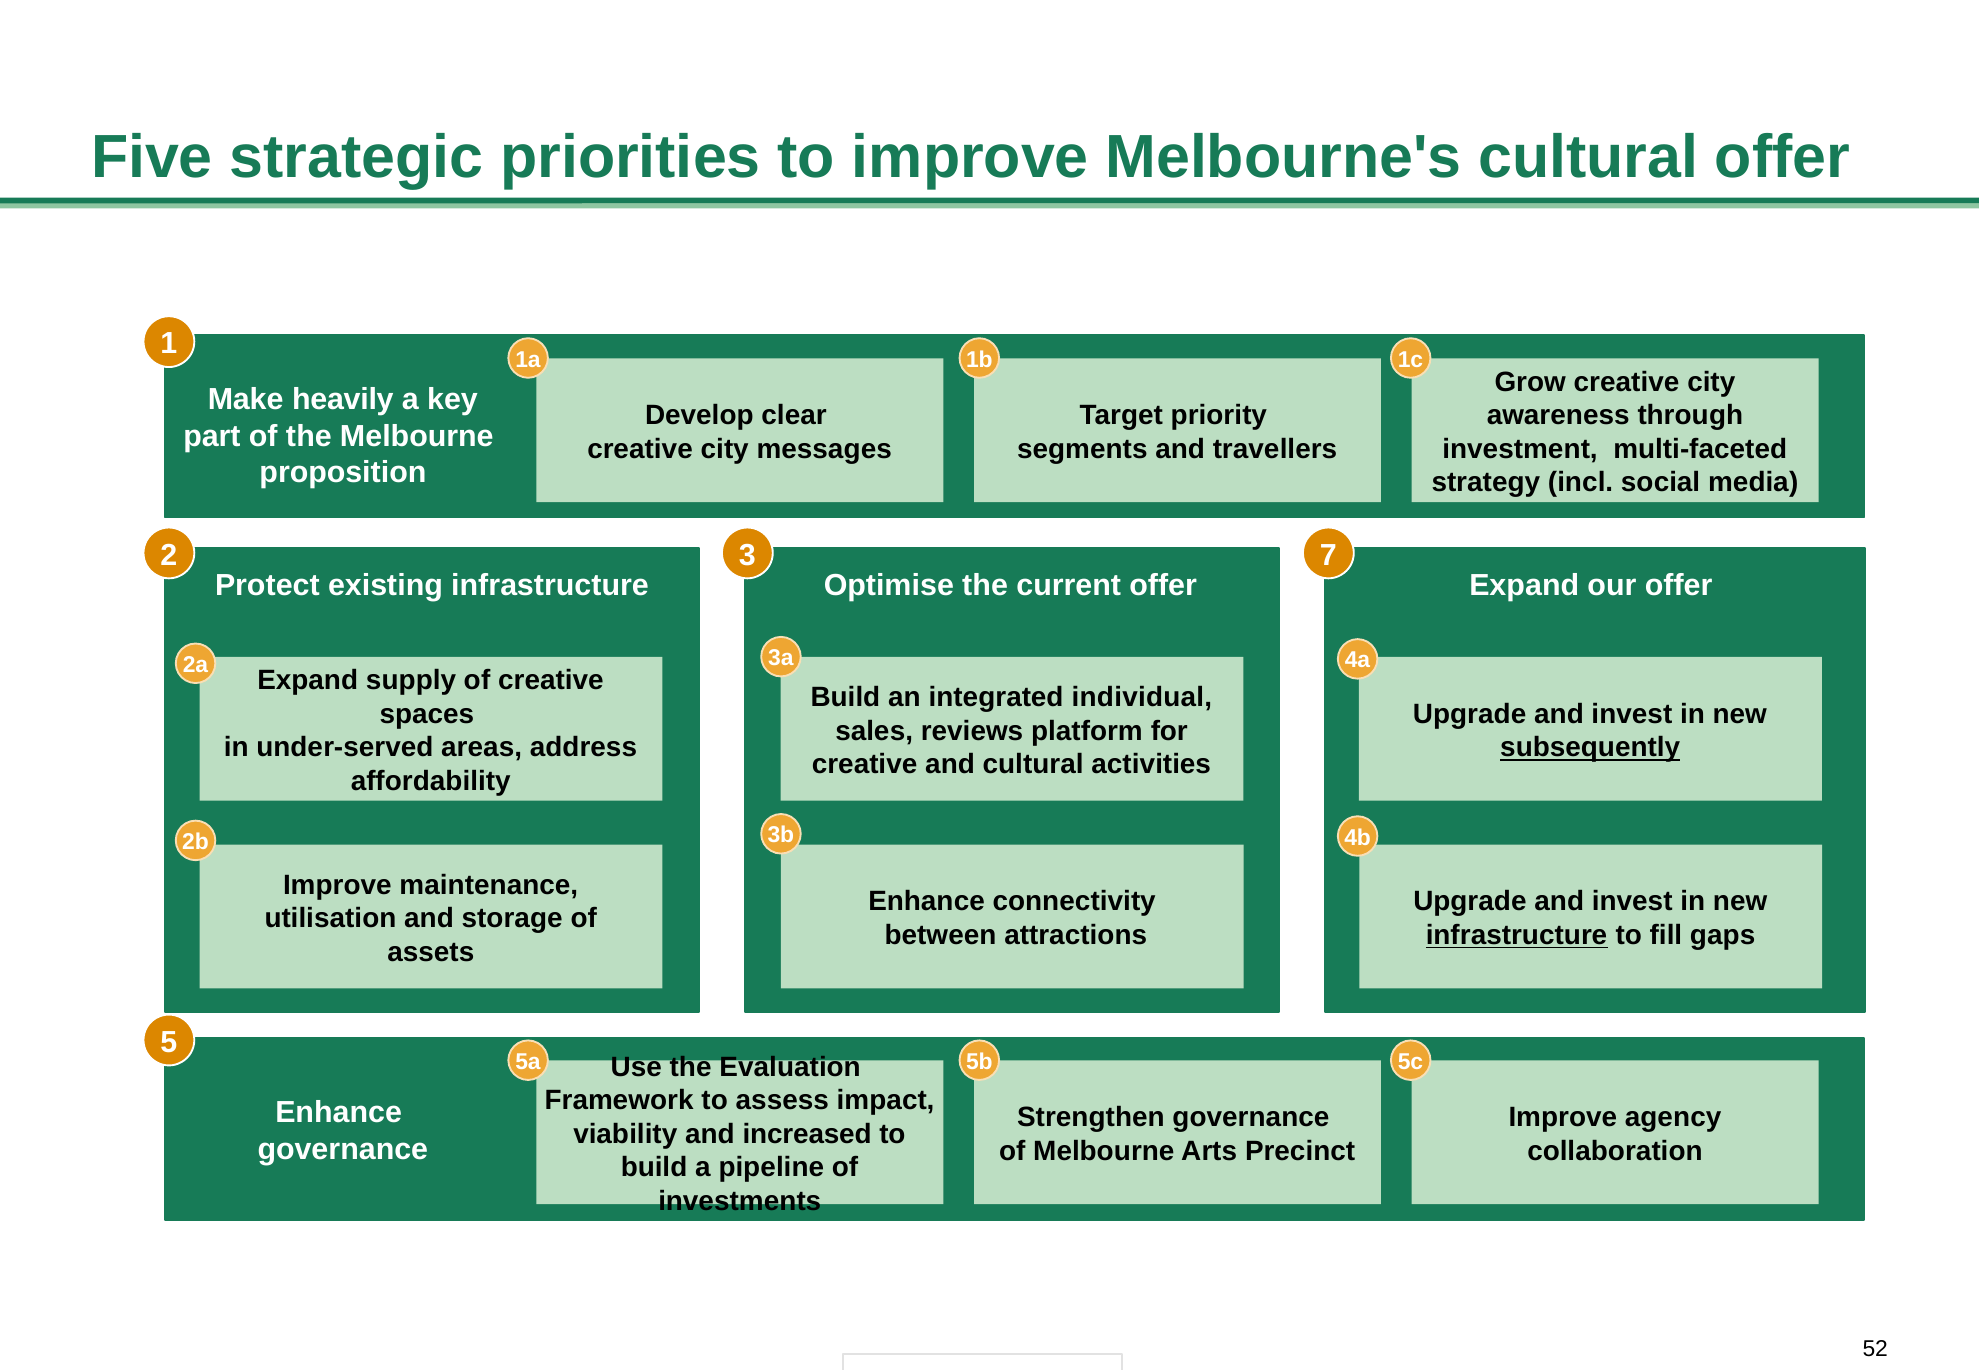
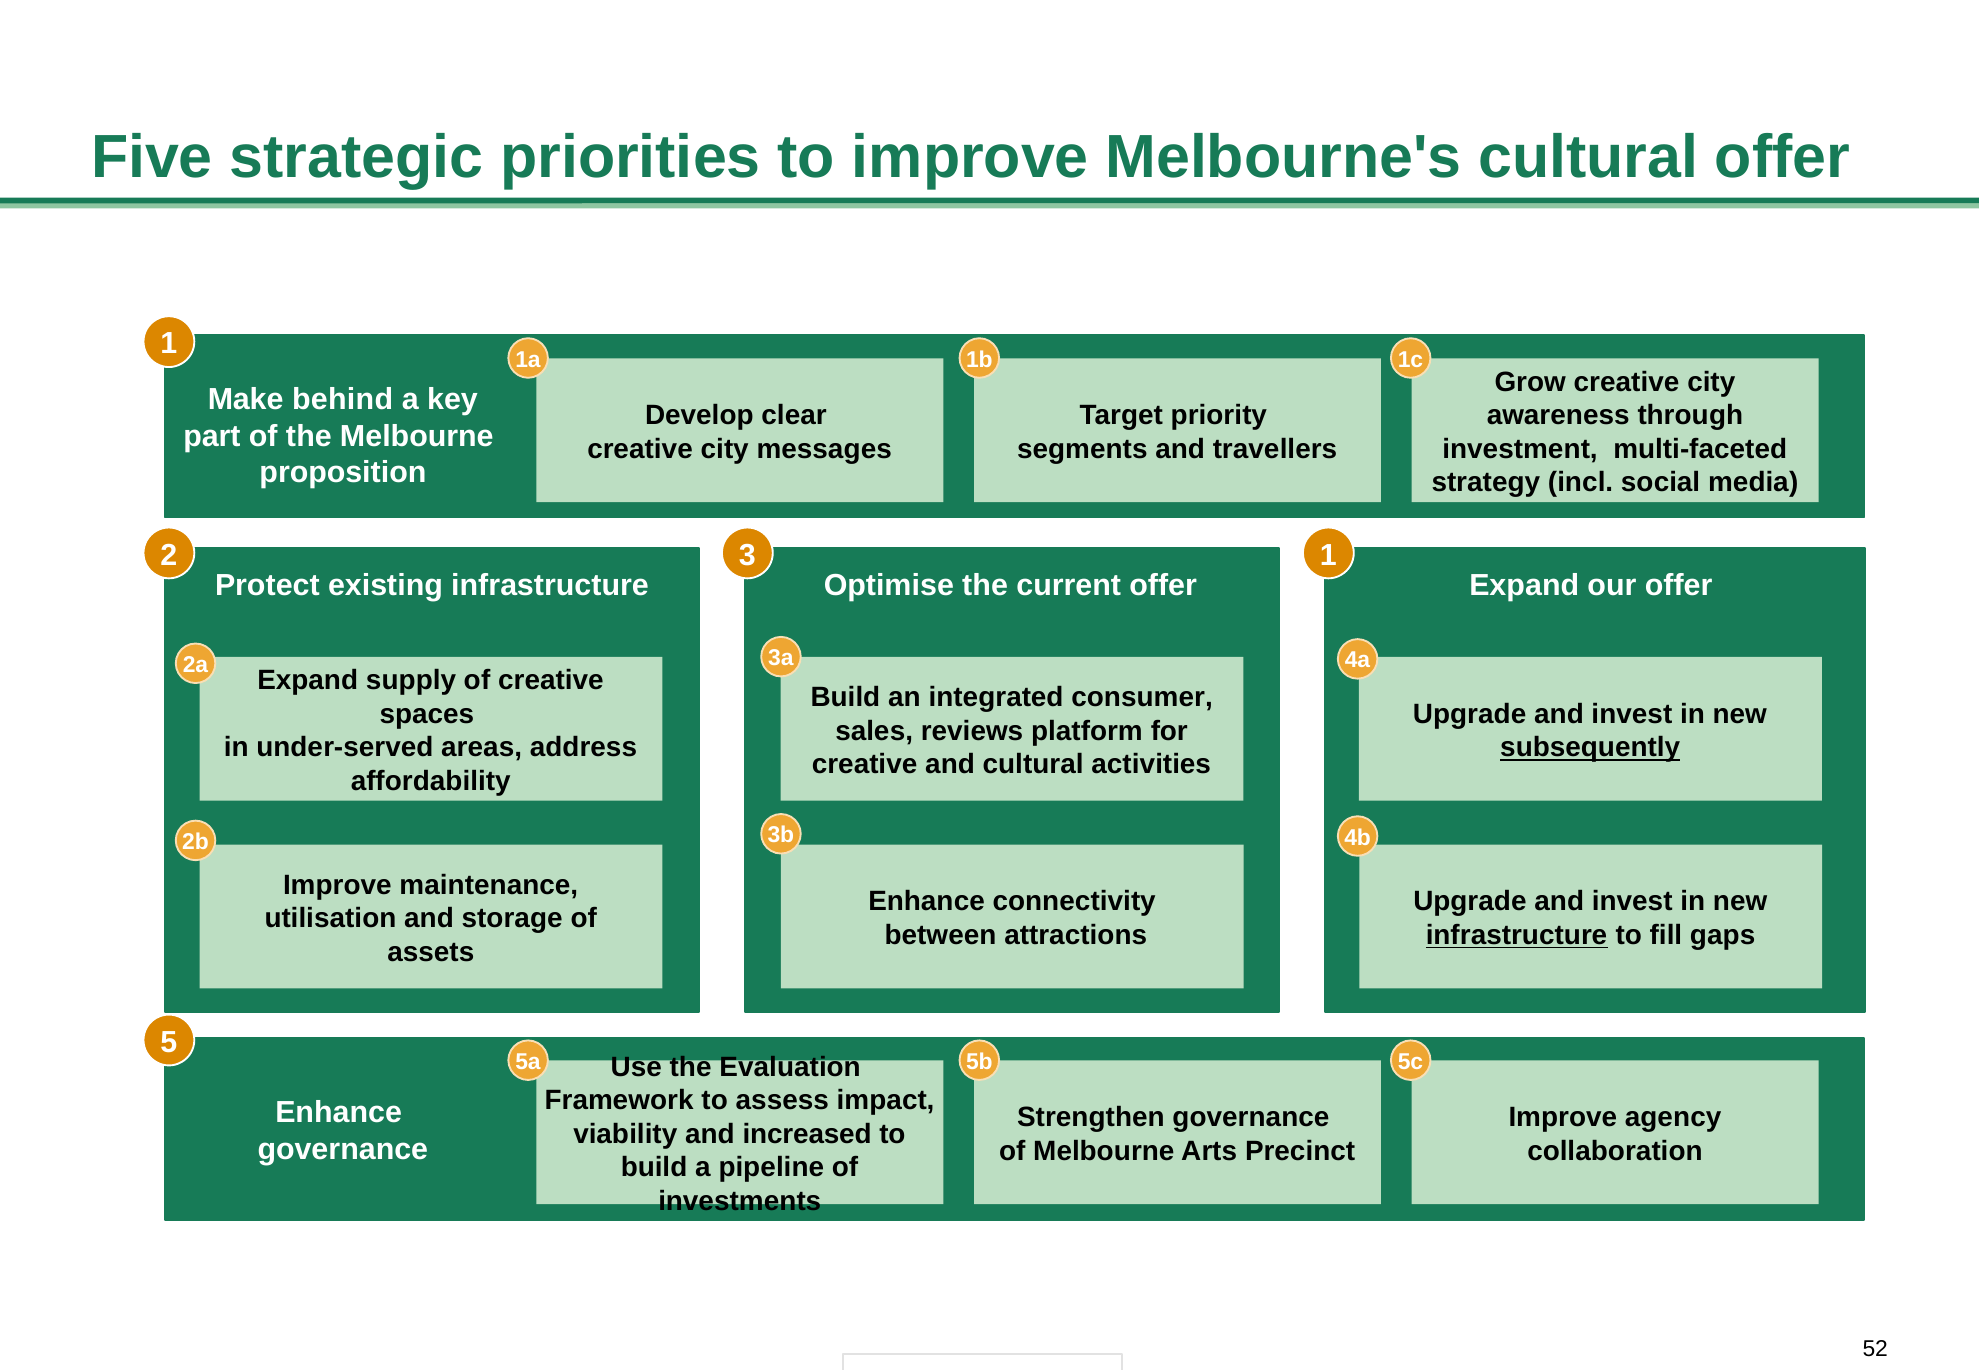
heavily: heavily -> behind
3 7: 7 -> 1
individual: individual -> consumer
